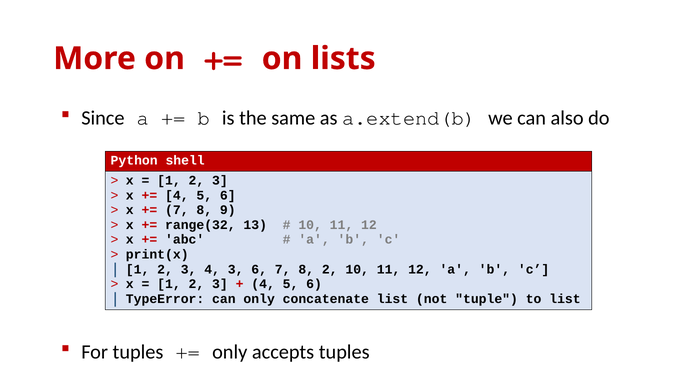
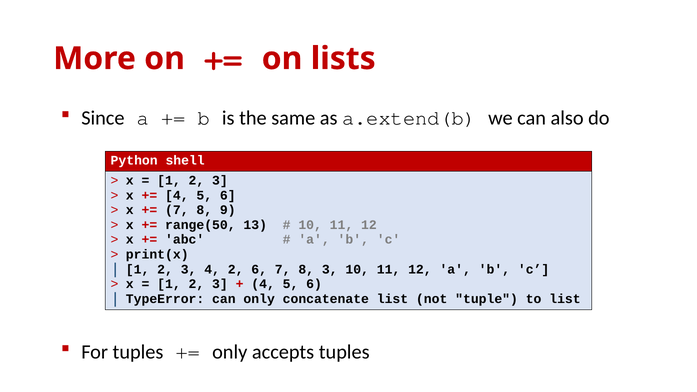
range(32: range(32 -> range(50
4 3: 3 -> 2
8 2: 2 -> 3
